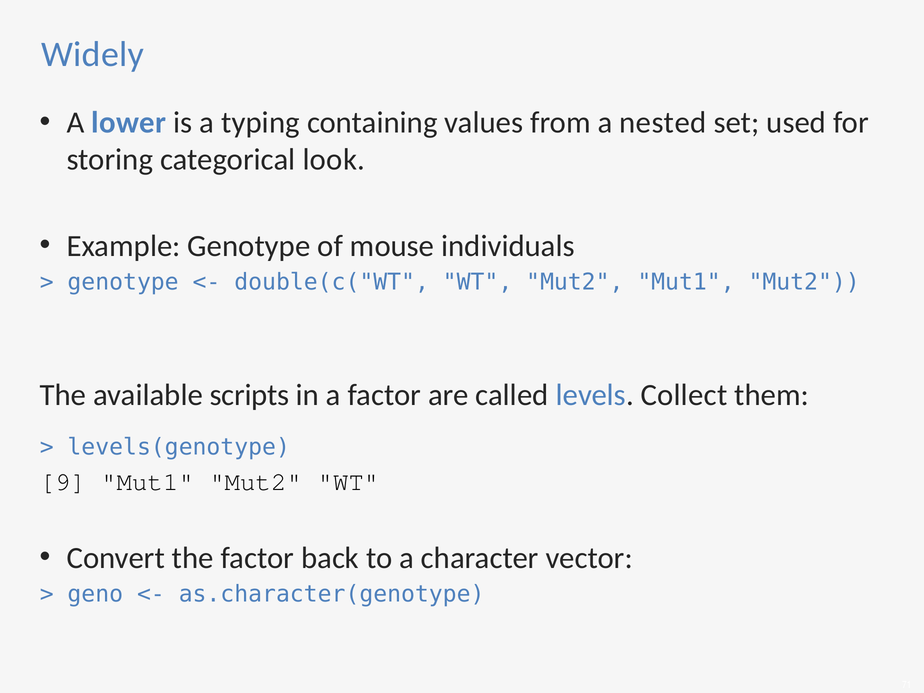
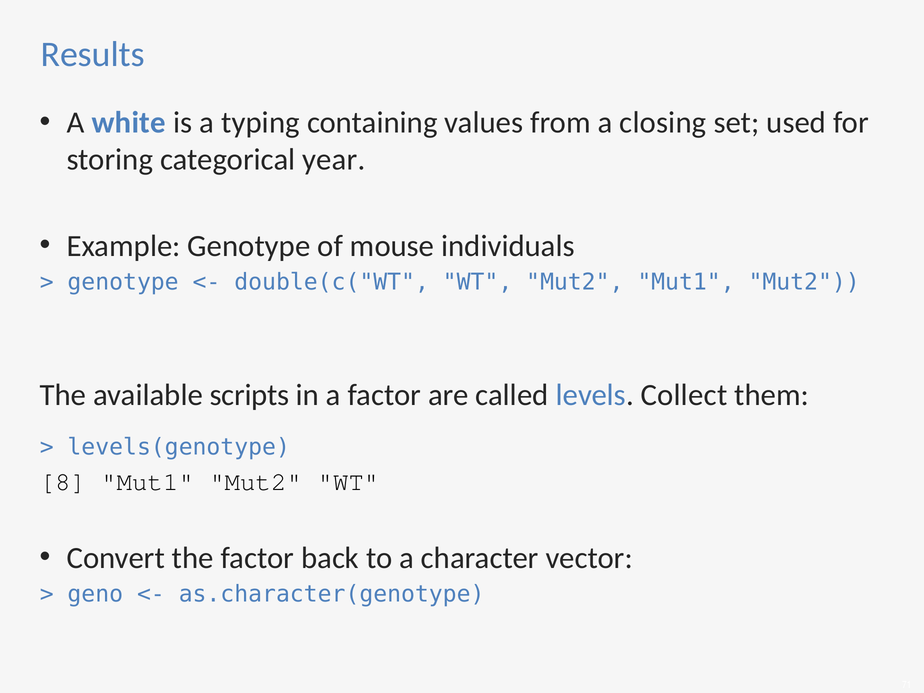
Widely: Widely -> Results
lower: lower -> white
nested: nested -> closing
look: look -> year
9: 9 -> 8
